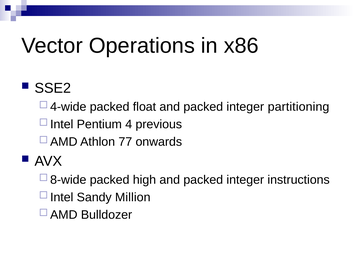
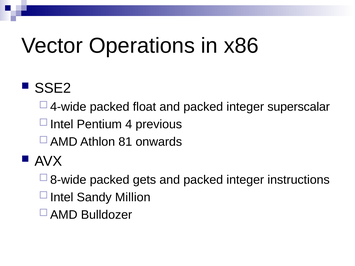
partitioning: partitioning -> superscalar
77: 77 -> 81
high: high -> gets
